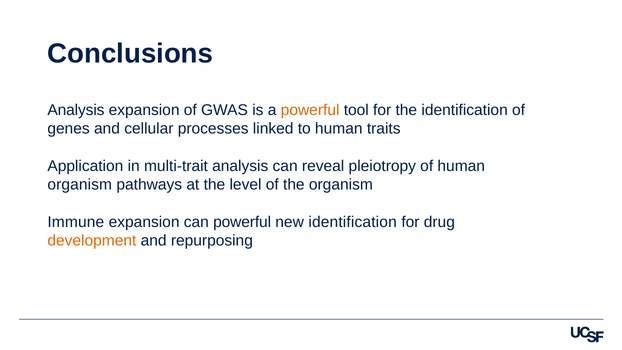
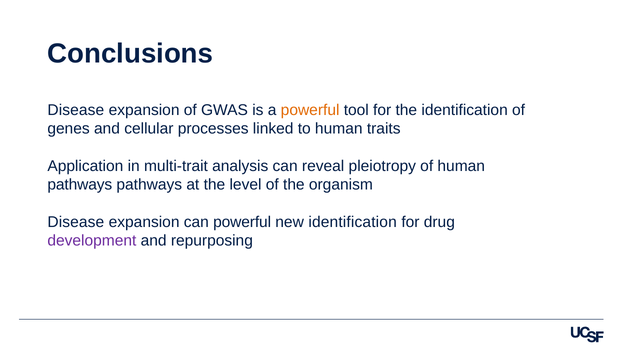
Analysis at (76, 110): Analysis -> Disease
organism at (80, 185): organism -> pathways
Immune at (76, 222): Immune -> Disease
development colour: orange -> purple
